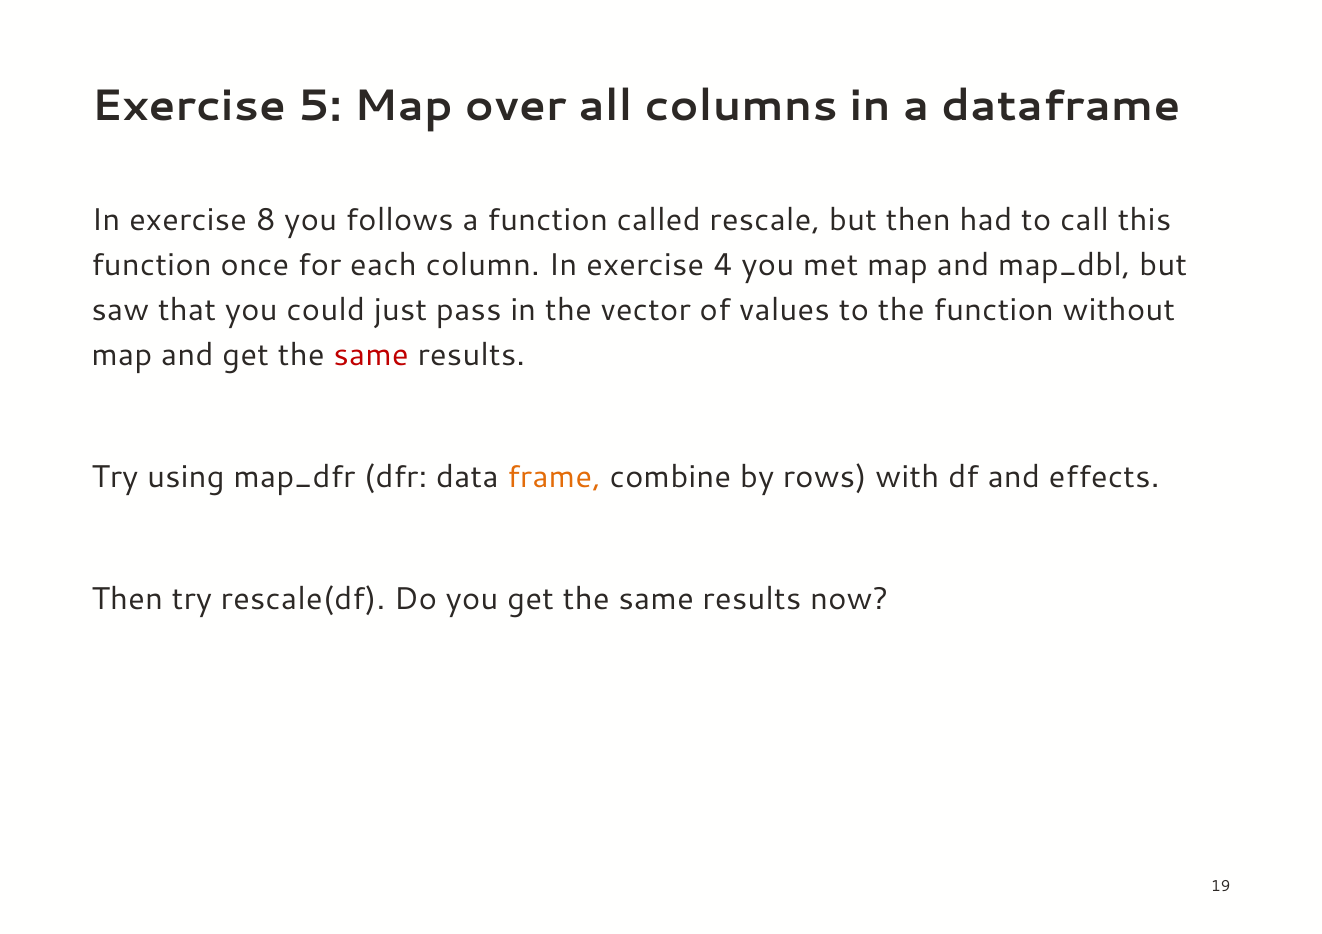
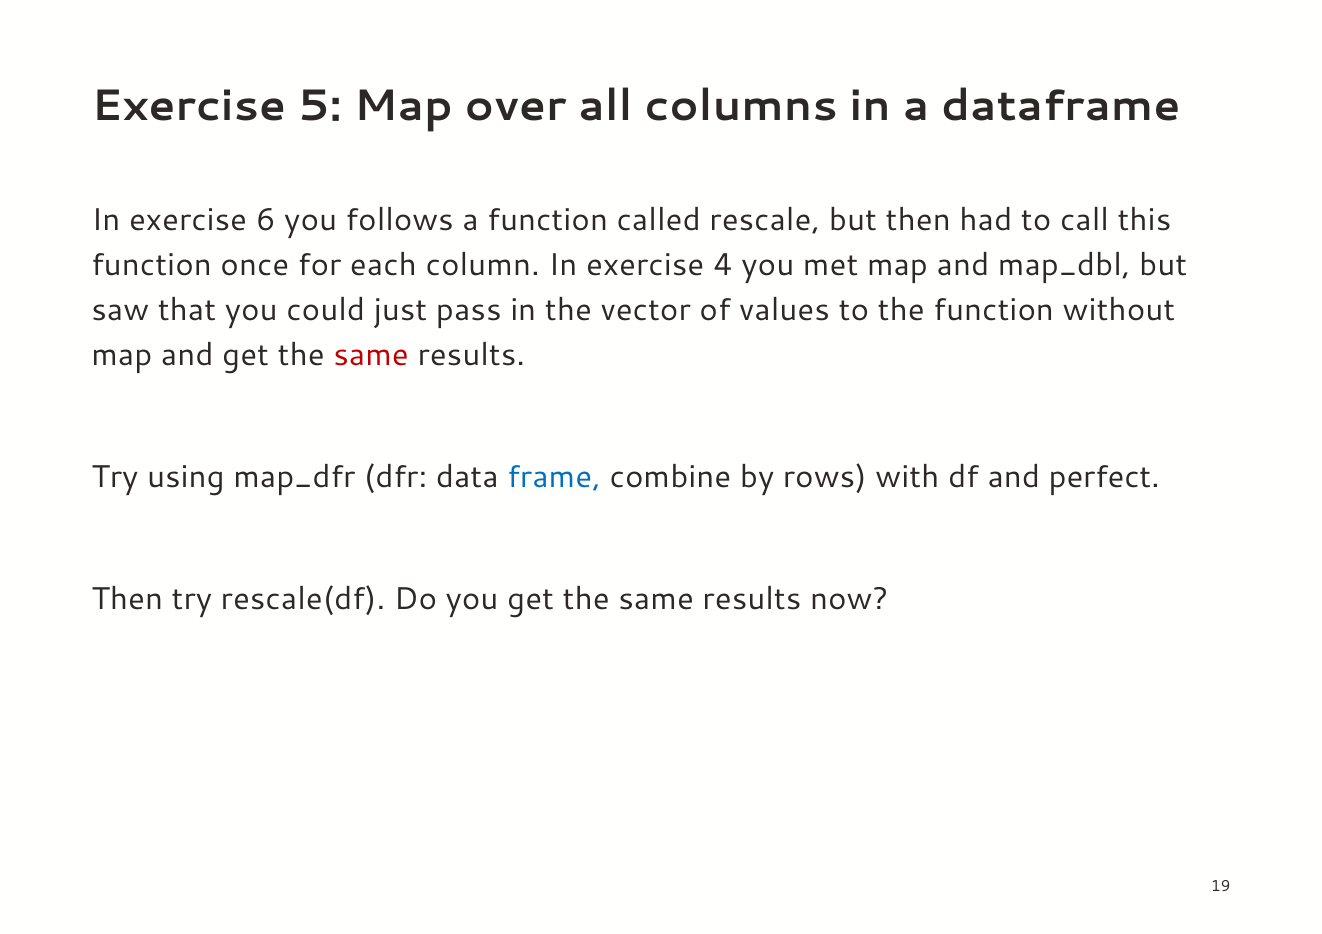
8: 8 -> 6
frame colour: orange -> blue
effects: effects -> perfect
